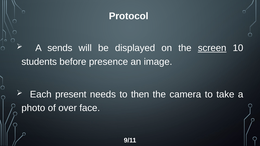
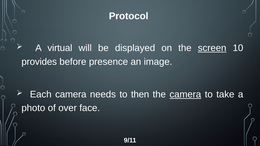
sends: sends -> virtual
students: students -> provides
Each present: present -> camera
camera at (185, 95) underline: none -> present
